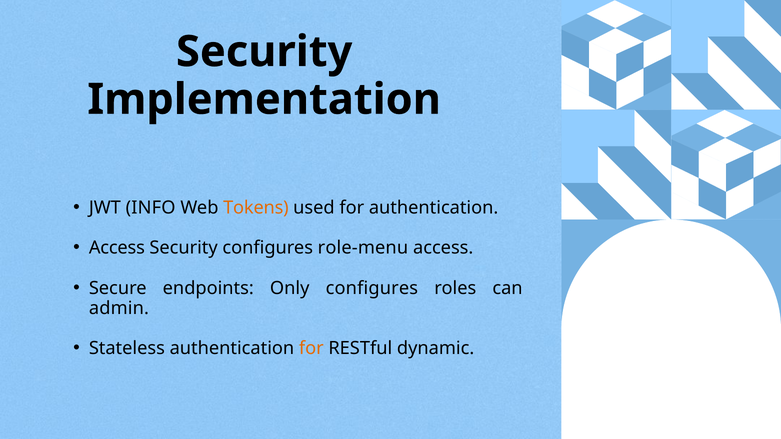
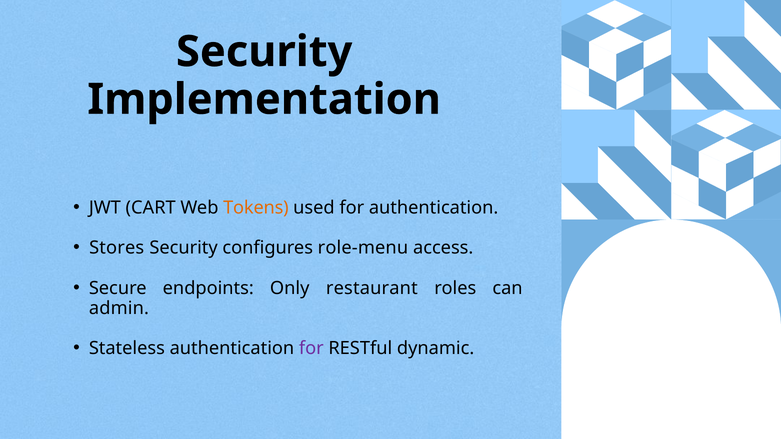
INFO: INFO -> CART
Access at (117, 248): Access -> Stores
Only configures: configures -> restaurant
for at (311, 349) colour: orange -> purple
